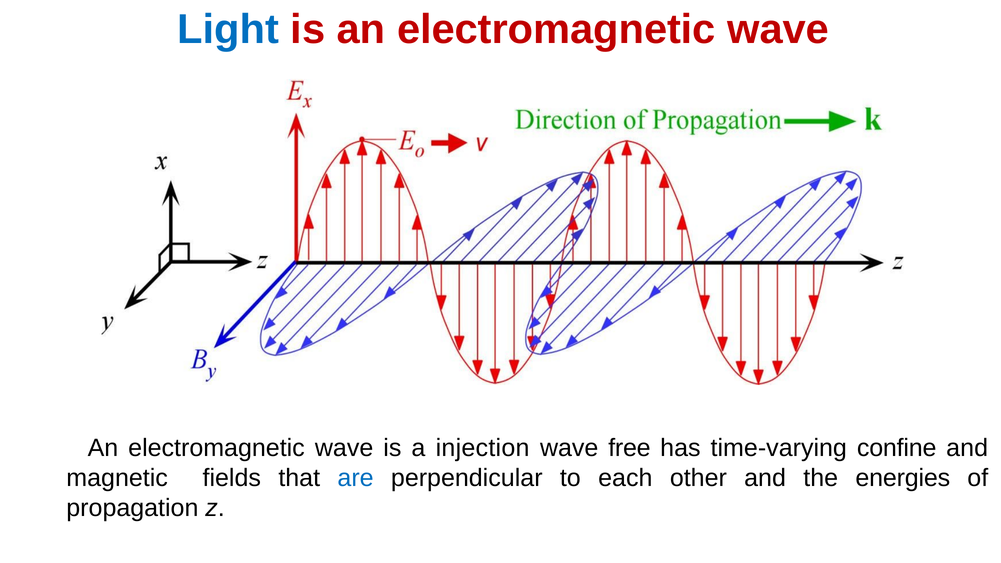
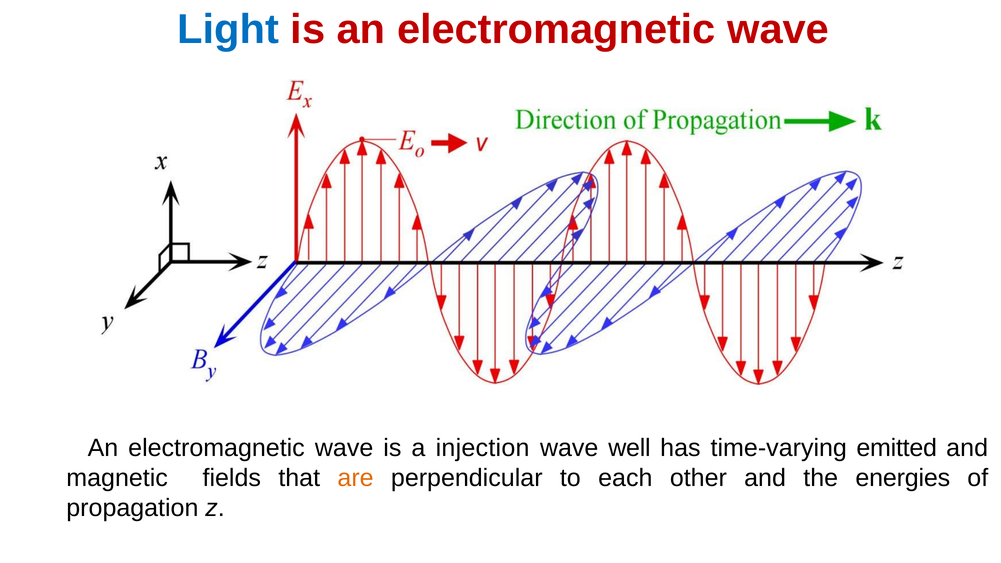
free: free -> well
confine: confine -> emitted
are colour: blue -> orange
